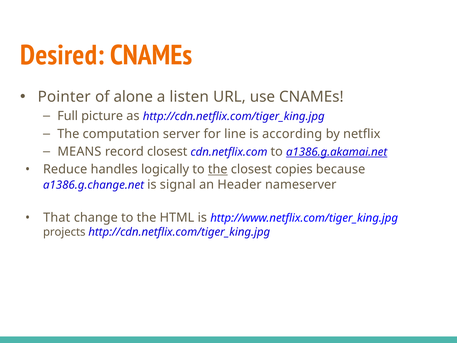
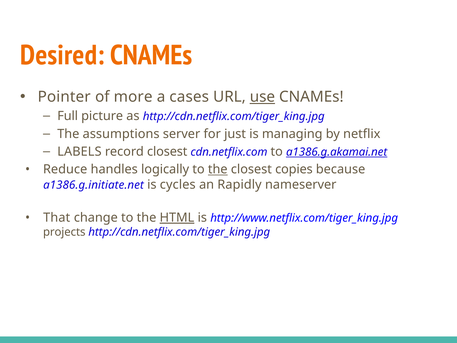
alone: alone -> more
listen: listen -> cases
use underline: none -> present
computation: computation -> assumptions
line: line -> just
according: according -> managing
MEANS: MEANS -> LABELS
a1386.g.change.net: a1386.g.change.net -> a1386.g.initiate.net
signal: signal -> cycles
Header: Header -> Rapidly
HTML underline: none -> present
